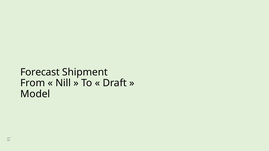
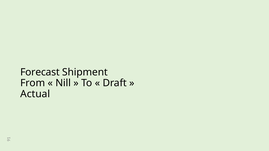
Model: Model -> Actual
